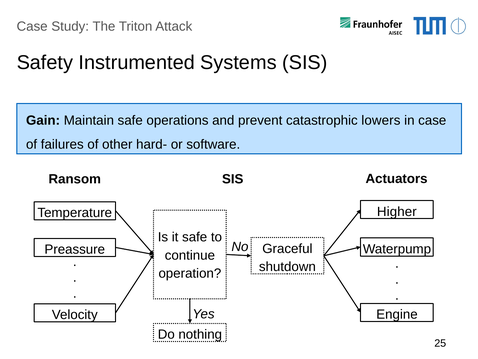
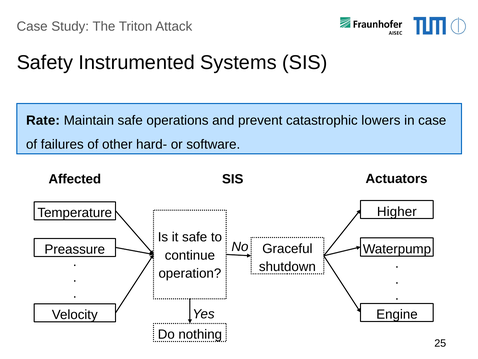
Gain: Gain -> Rate
Ransom: Ransom -> Affected
